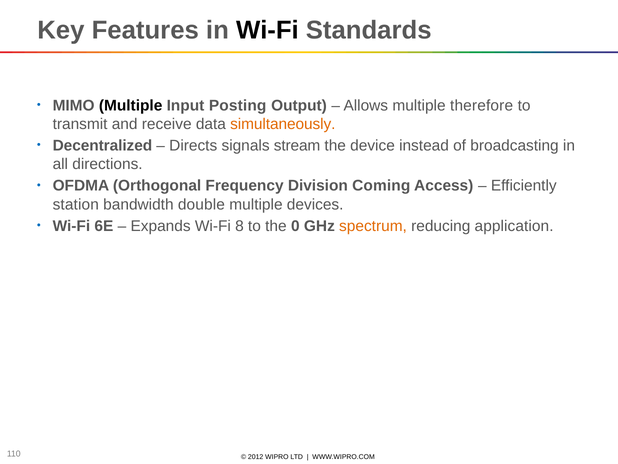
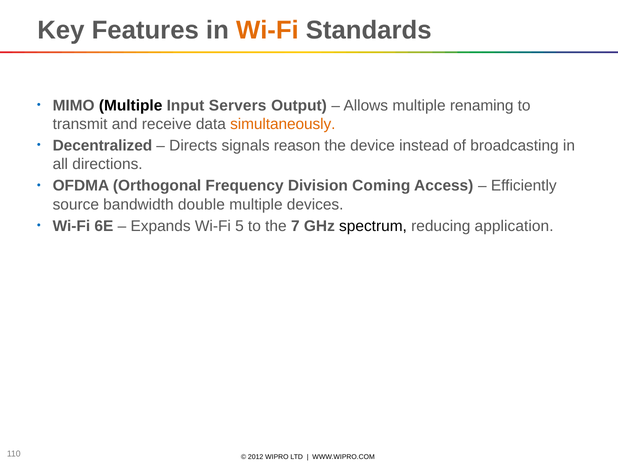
Wi-Fi at (267, 30) colour: black -> orange
Posting: Posting -> Servers
therefore: therefore -> renaming
stream: stream -> reason
station: station -> source
8: 8 -> 5
0: 0 -> 7
spectrum colour: orange -> black
